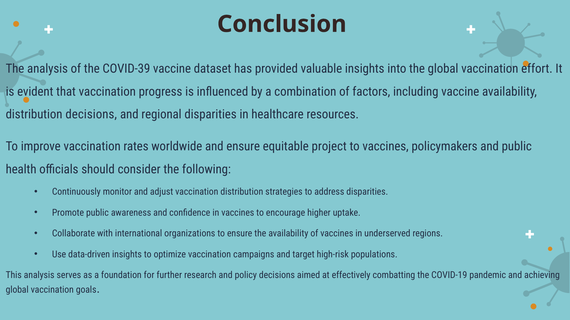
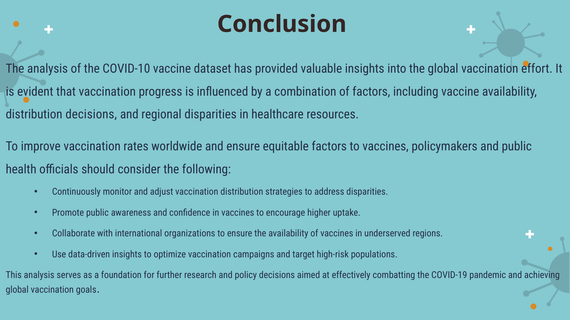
COVID-39: COVID-39 -> COVID-10
equitable project: project -> factors
